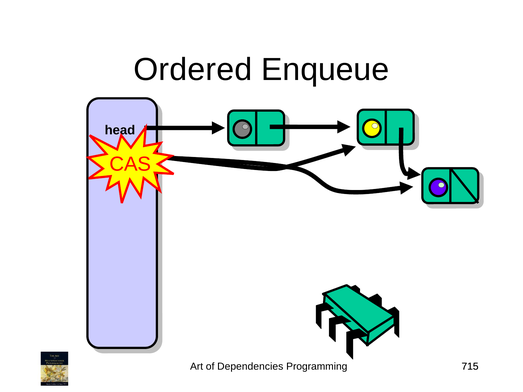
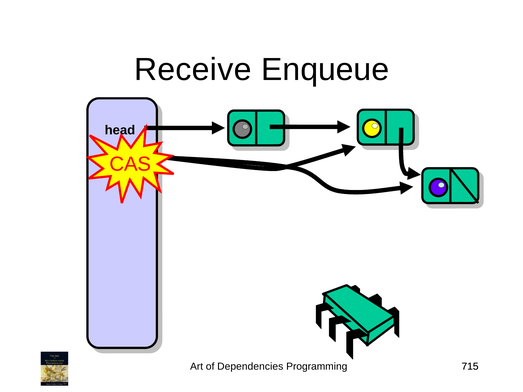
Ordered: Ordered -> Receive
